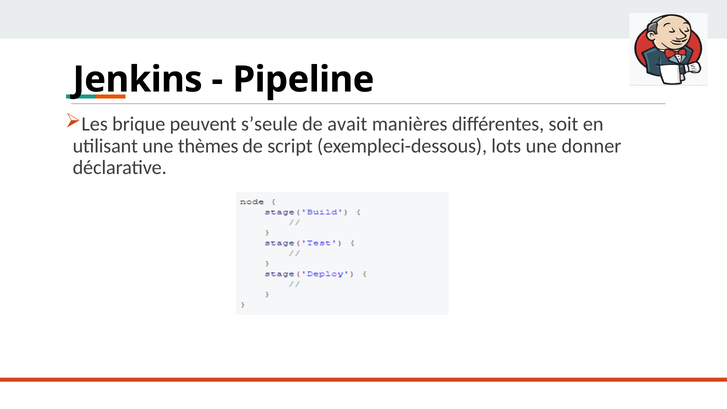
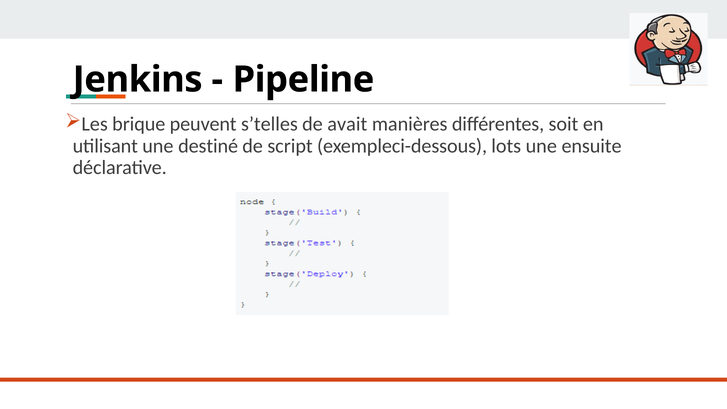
s’seule: s’seule -> s’telles
thèmes: thèmes -> destiné
donner: donner -> ensuite
